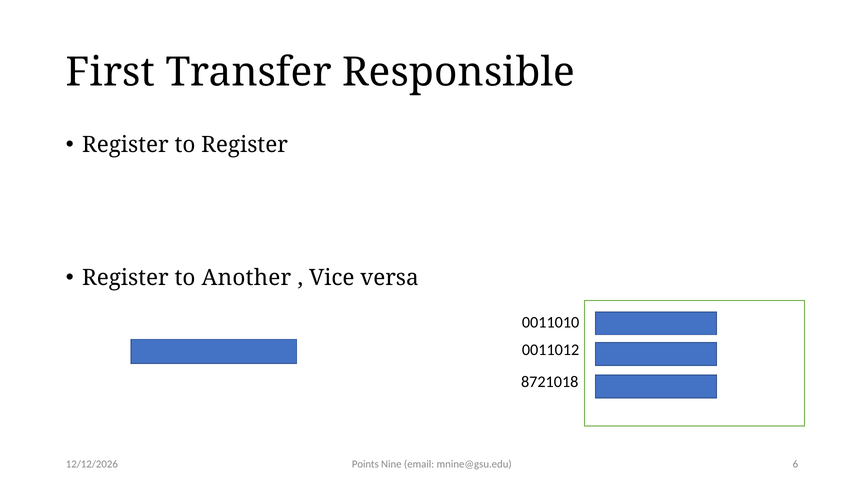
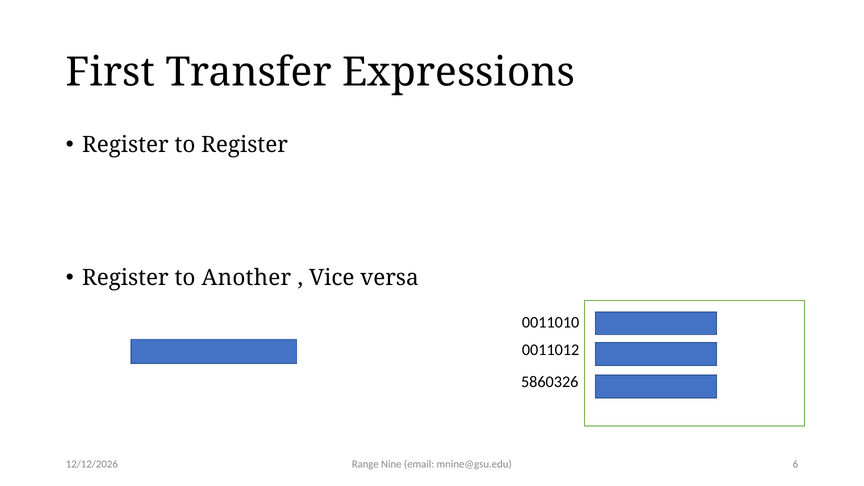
Responsible: Responsible -> Expressions
8721018: 8721018 -> 5860326
Points: Points -> Range
